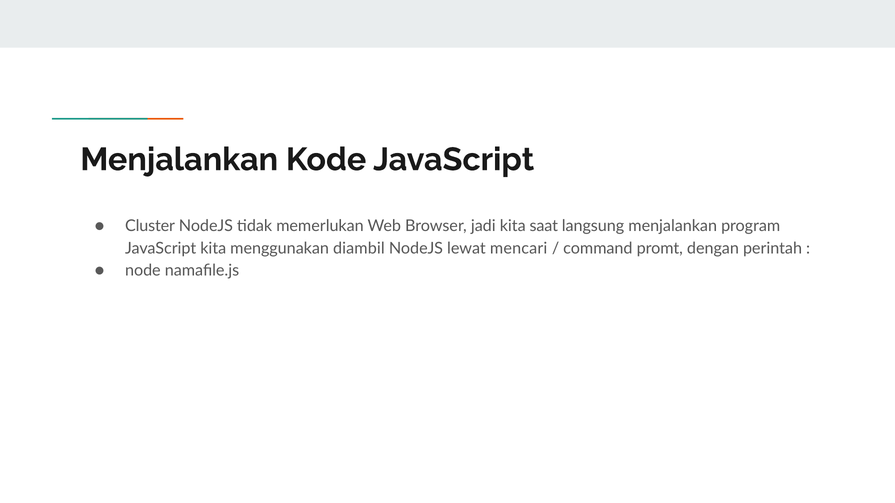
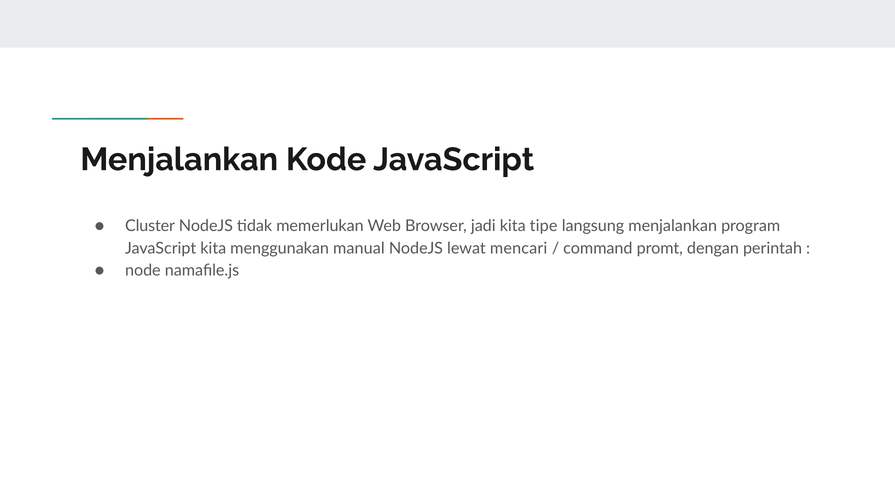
saat: saat -> tipe
diambil: diambil -> manual
